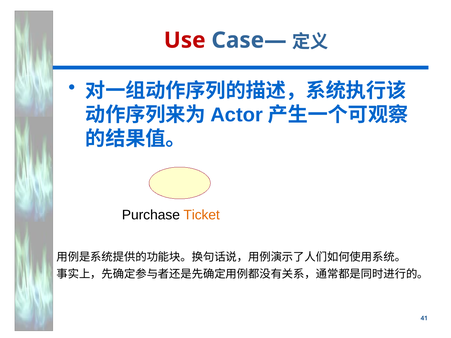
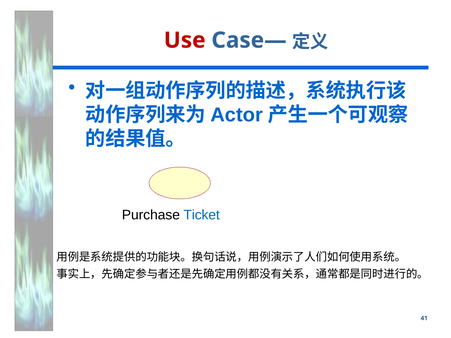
Ticket colour: orange -> blue
